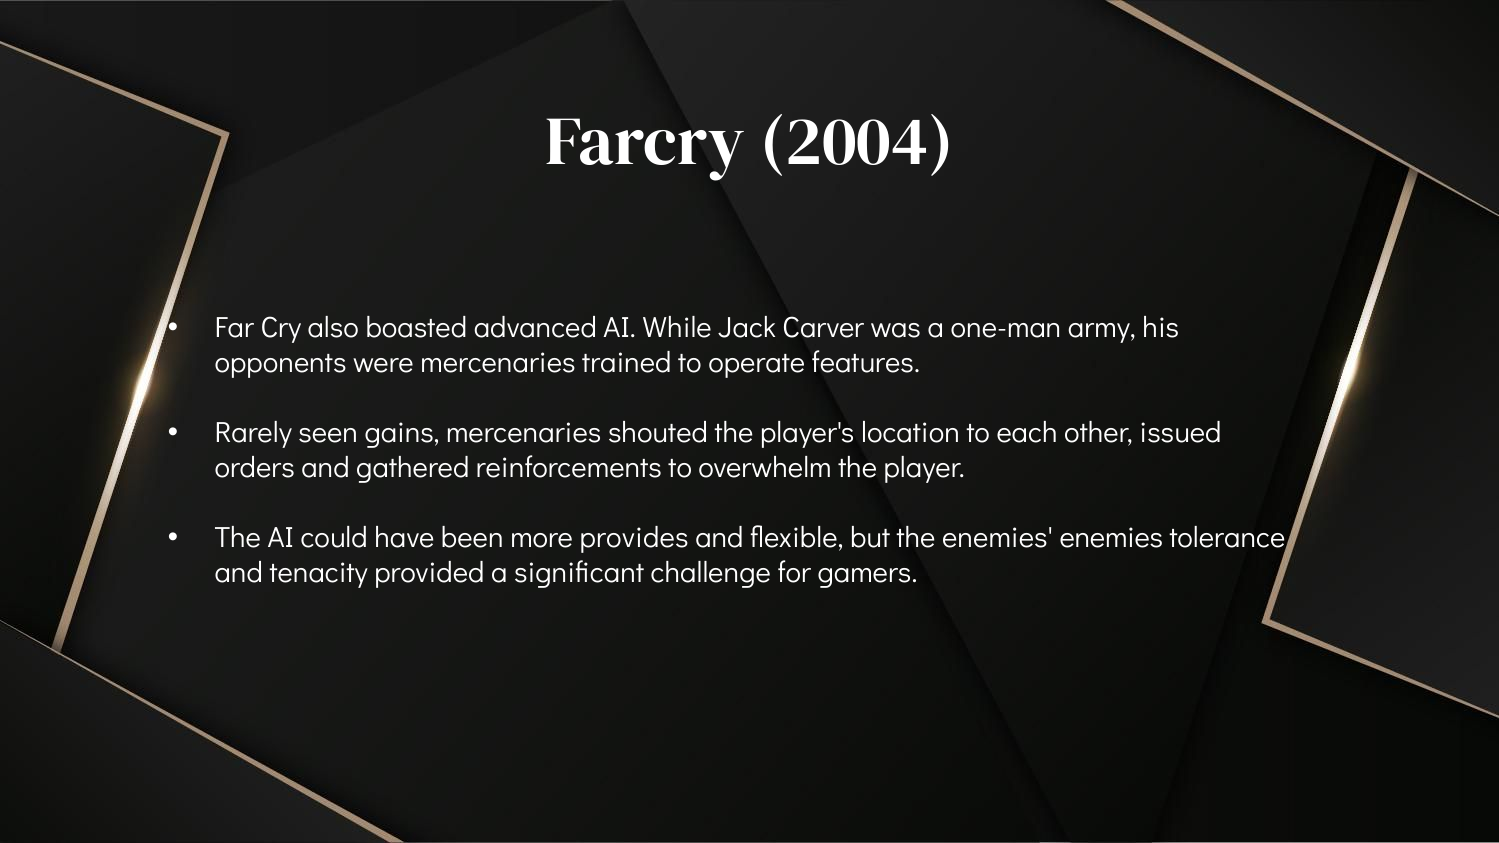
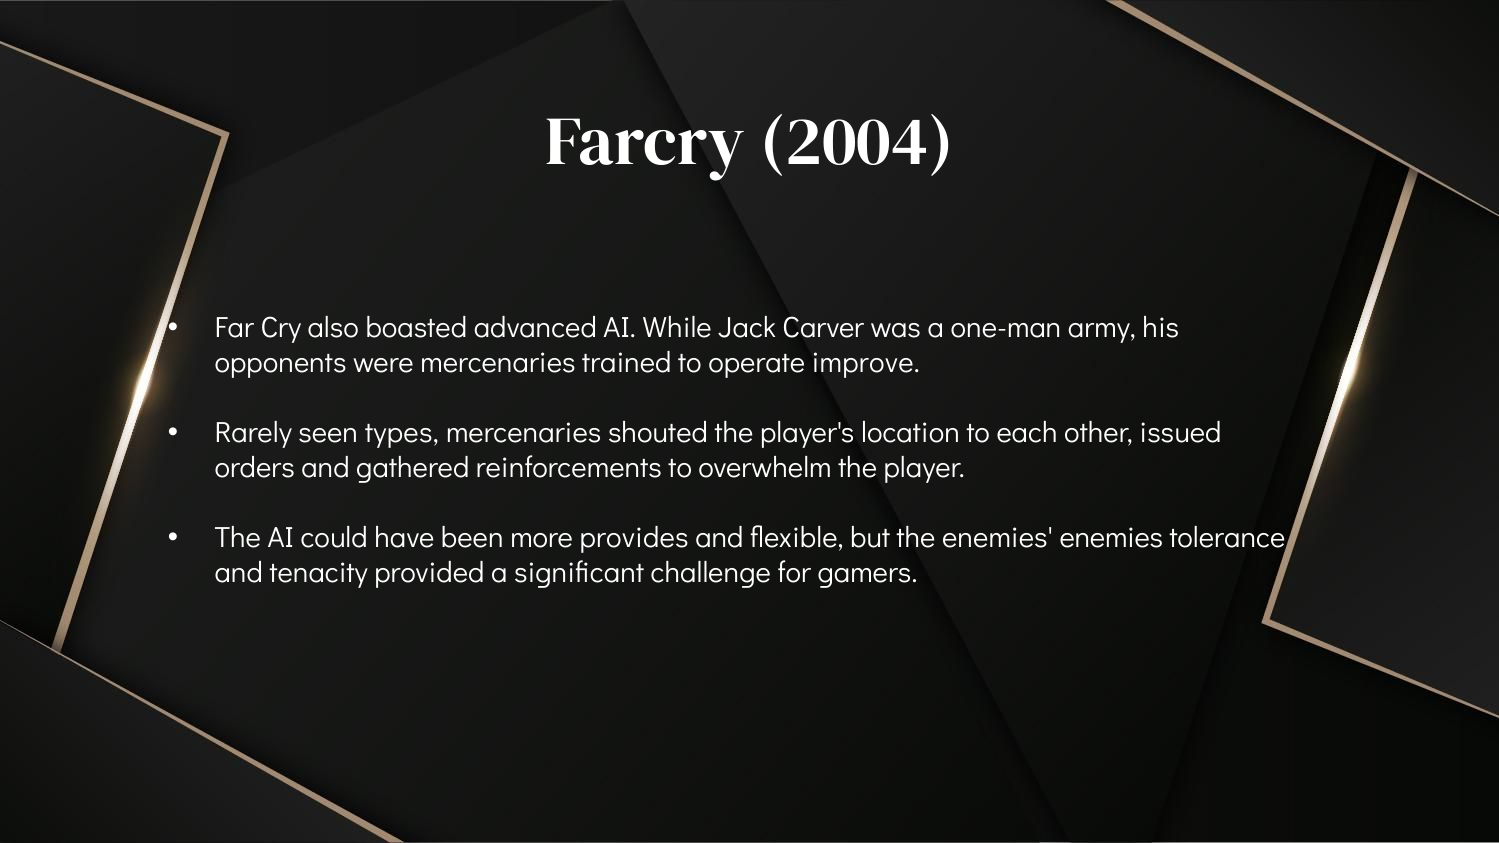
features: features -> improve
gains: gains -> types
